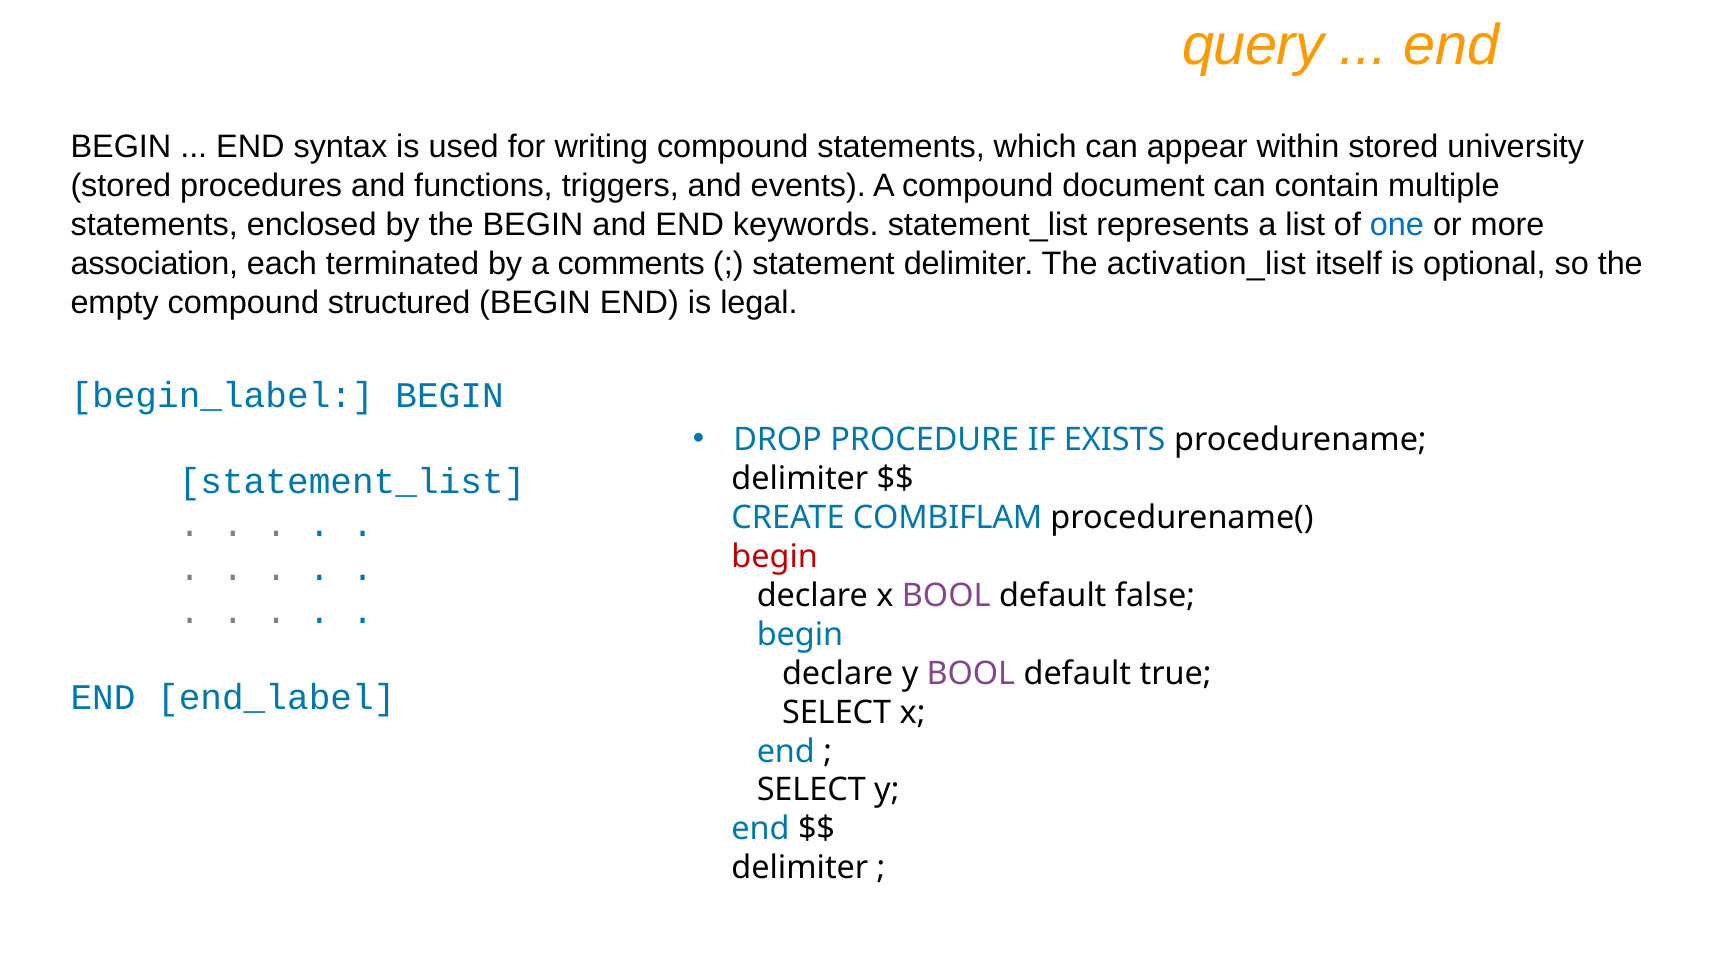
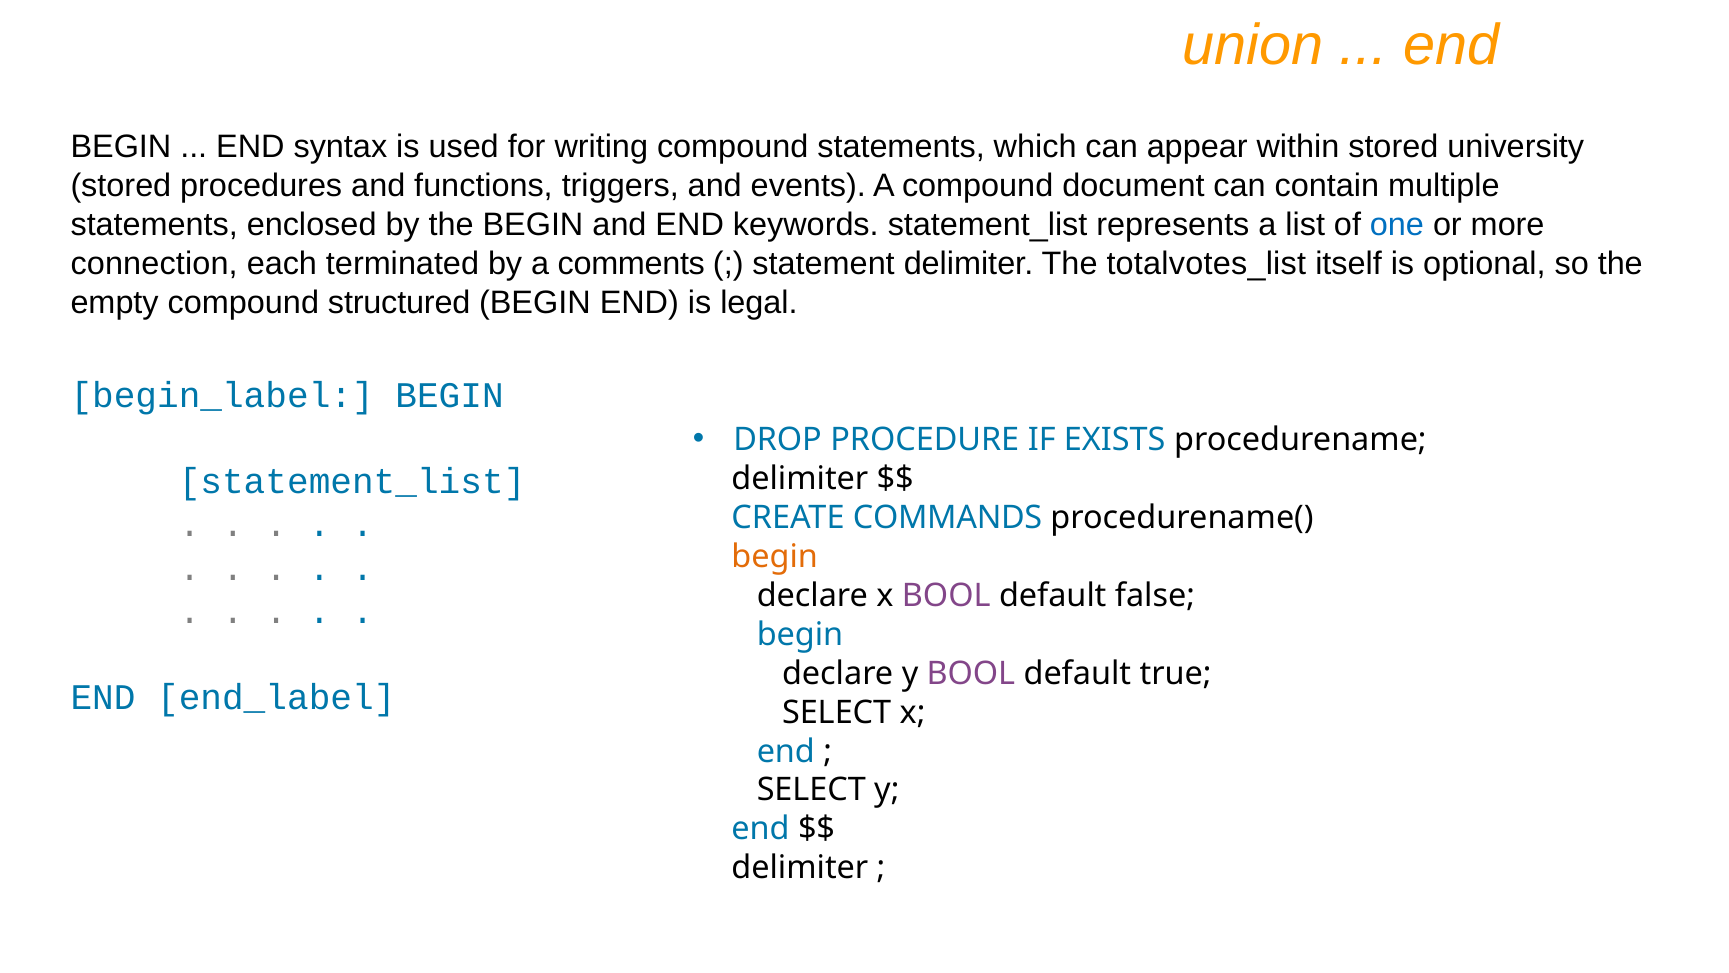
query: query -> union
association: association -> connection
activation_list: activation_list -> totalvotes_list
COMBIFLAM: COMBIFLAM -> COMMANDS
begin at (775, 556) colour: red -> orange
